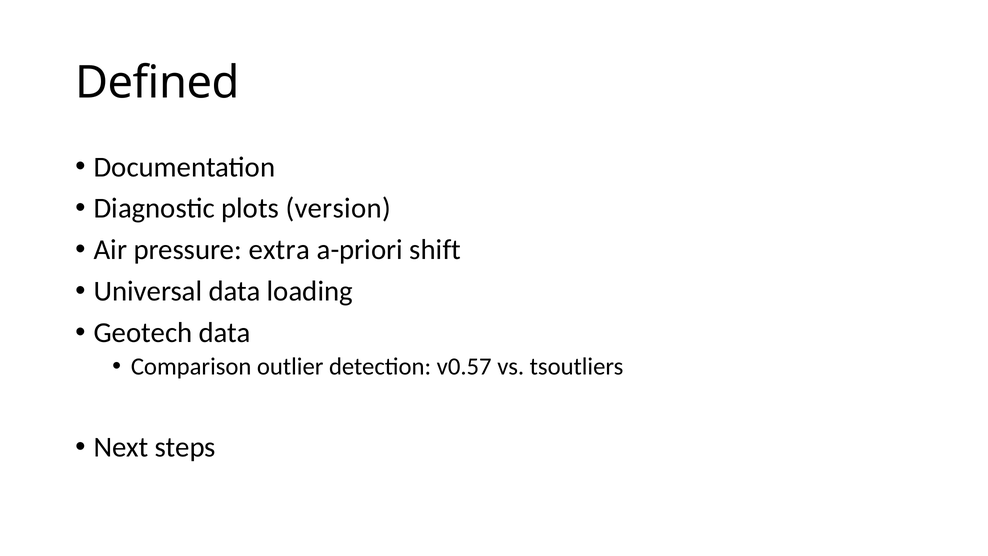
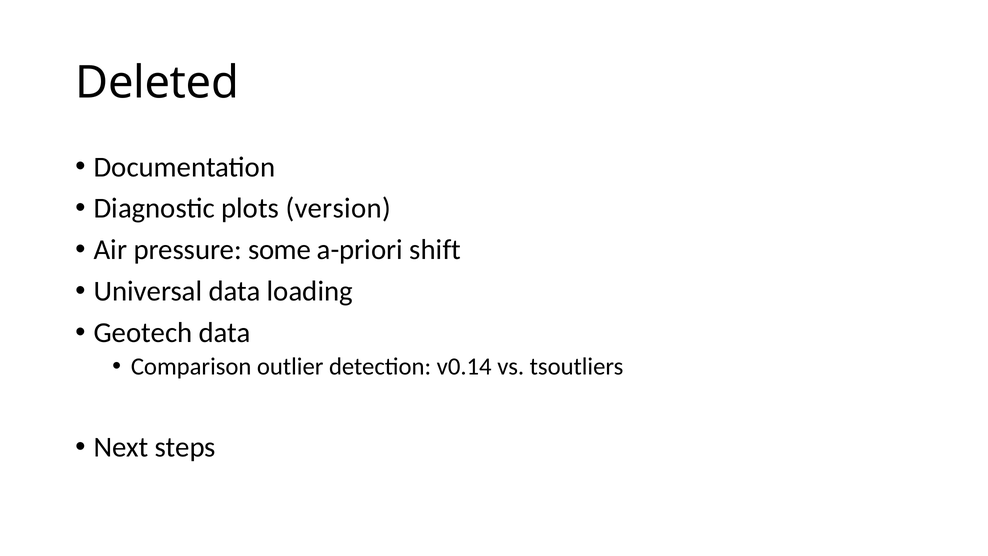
Defined: Defined -> Deleted
extra: extra -> some
v0.57: v0.57 -> v0.14
